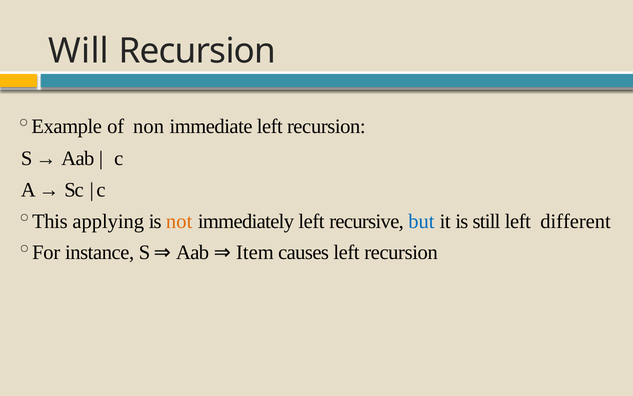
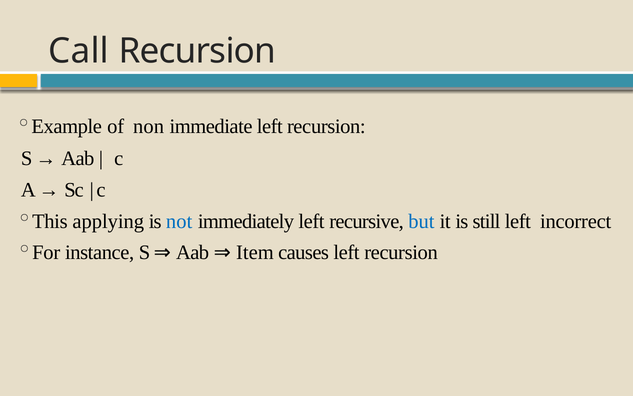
Will: Will -> Call
not colour: orange -> blue
different: different -> incorrect
